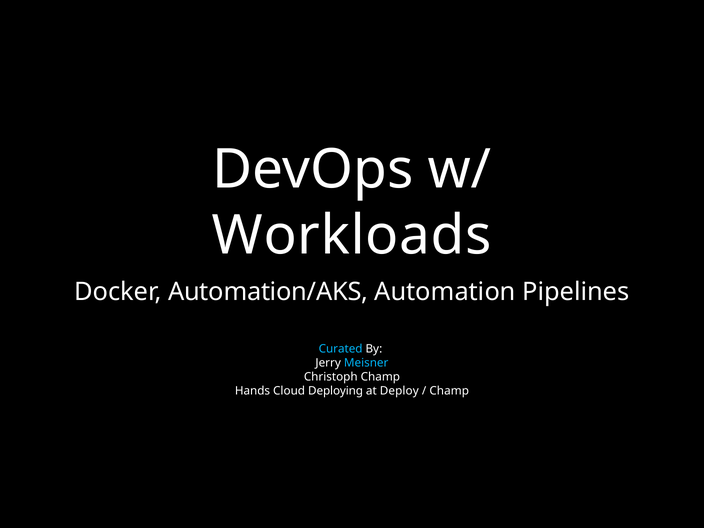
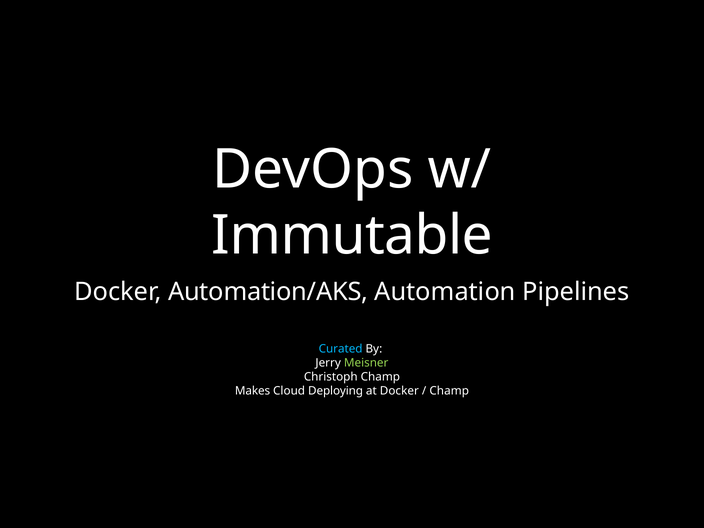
Workloads: Workloads -> Immutable
Meisner colour: light blue -> light green
Hands: Hands -> Makes
at Deploy: Deploy -> Docker
